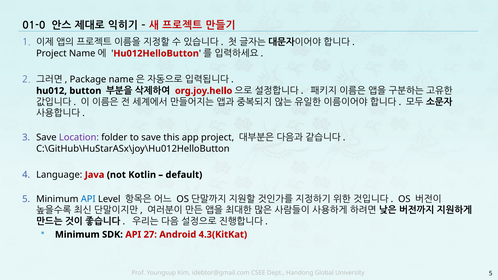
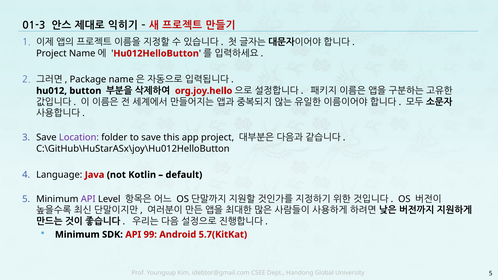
01-0: 01-0 -> 01-3
API at (88, 199) colour: blue -> purple
27: 27 -> 99
4.3(KitKat: 4.3(KitKat -> 5.7(KitKat
